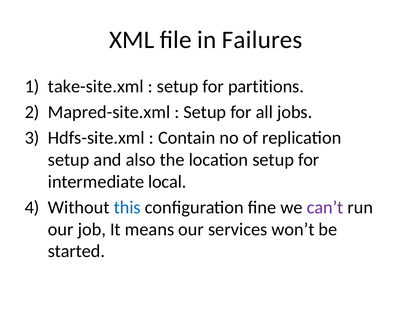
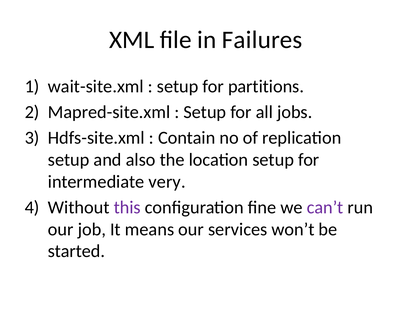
take-site.xml: take-site.xml -> wait-site.xml
local: local -> very
this colour: blue -> purple
